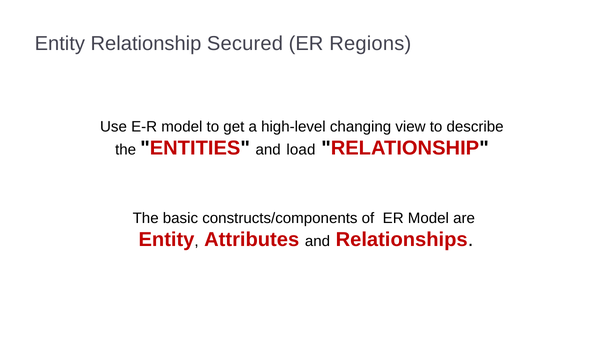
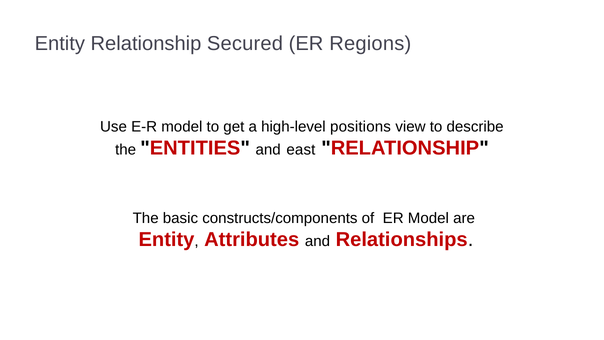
changing: changing -> positions
load: load -> east
